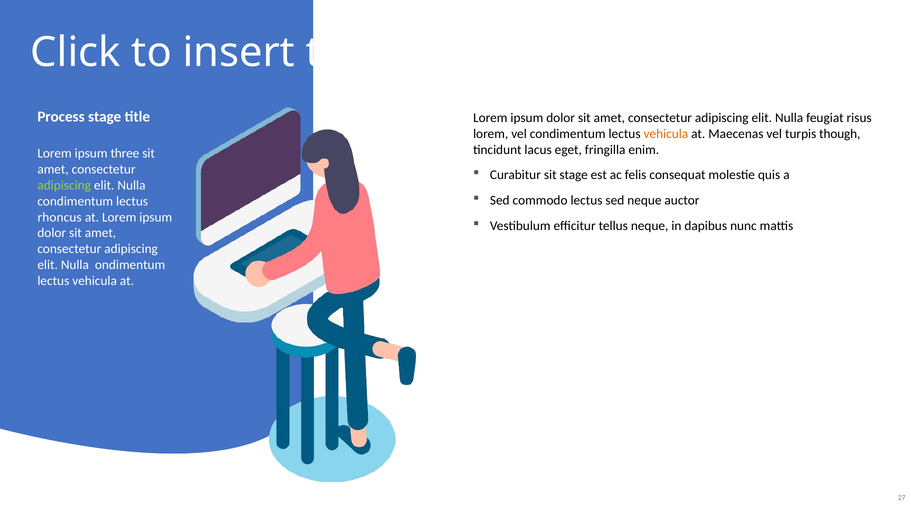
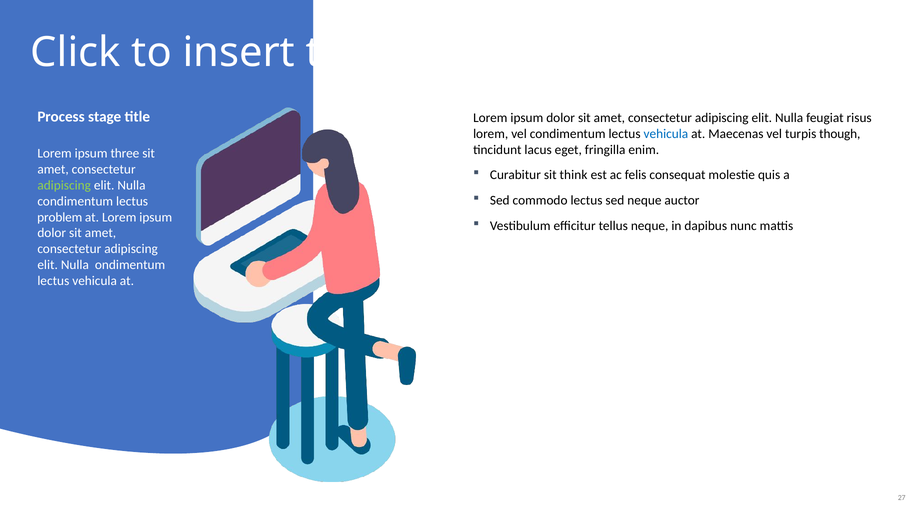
vehicula at (666, 134) colour: orange -> blue
sit stage: stage -> think
rhoncus: rhoncus -> problem
